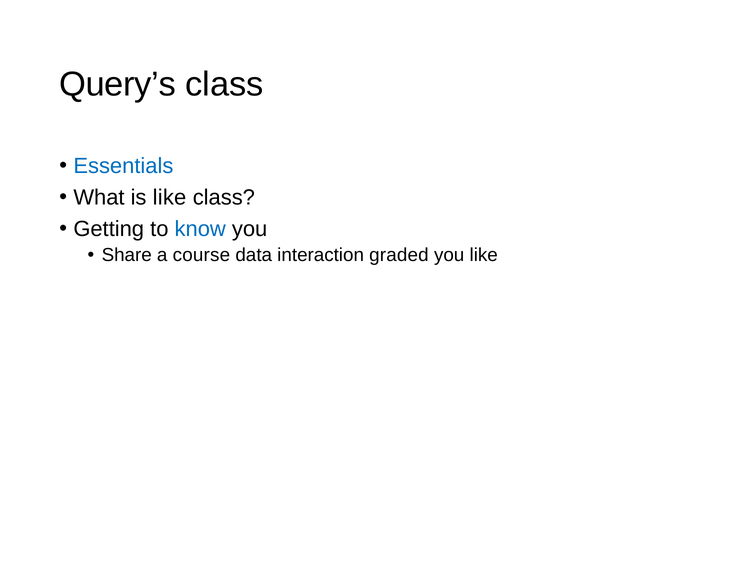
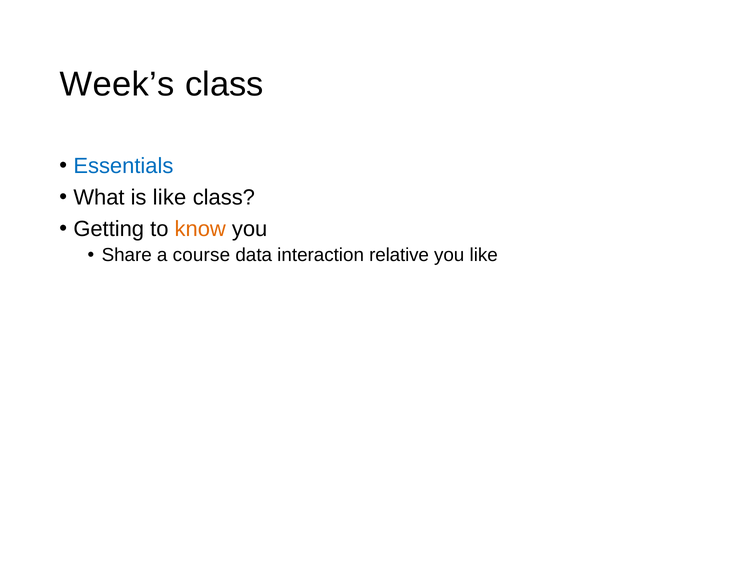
Query’s: Query’s -> Week’s
know colour: blue -> orange
graded: graded -> relative
